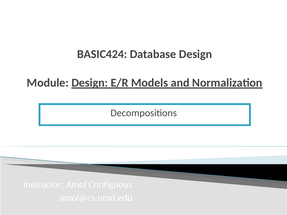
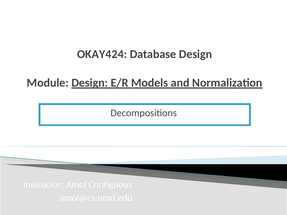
BASIC424: BASIC424 -> OKAY424
